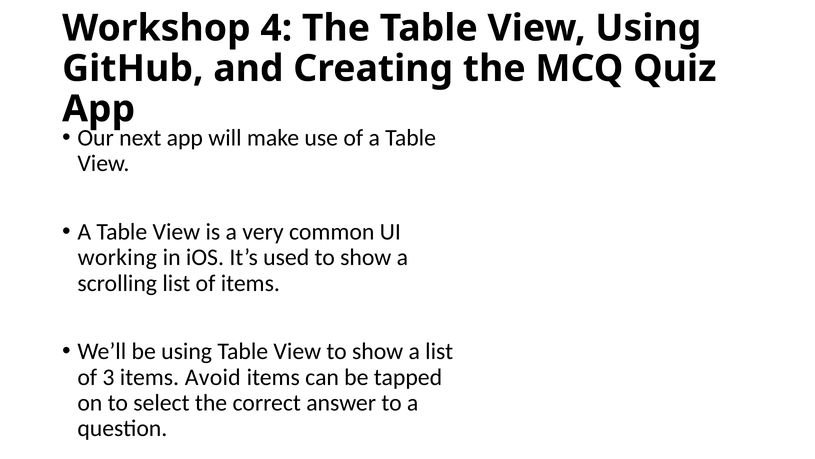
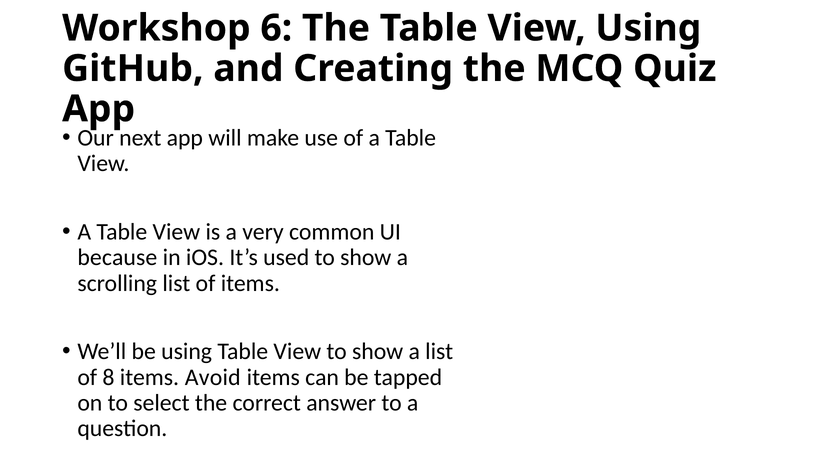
4: 4 -> 6
working: working -> because
3: 3 -> 8
